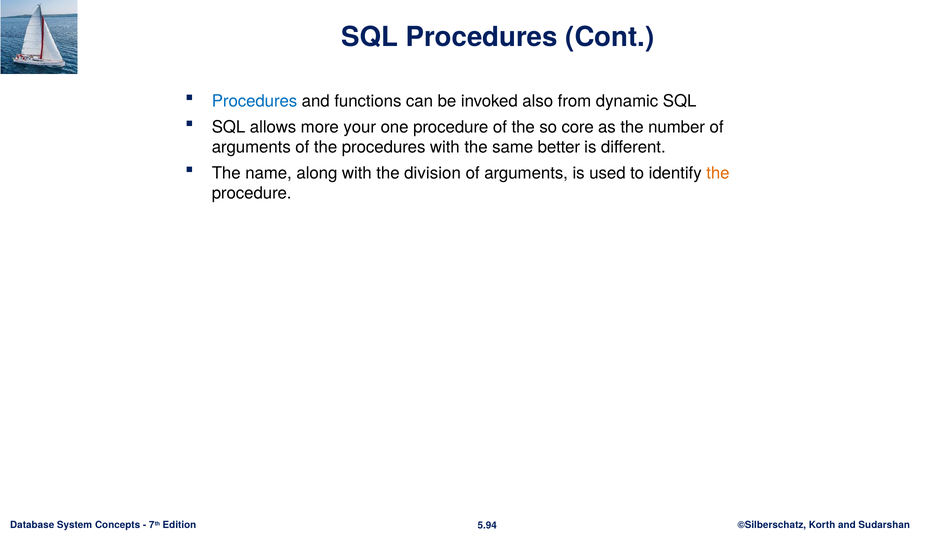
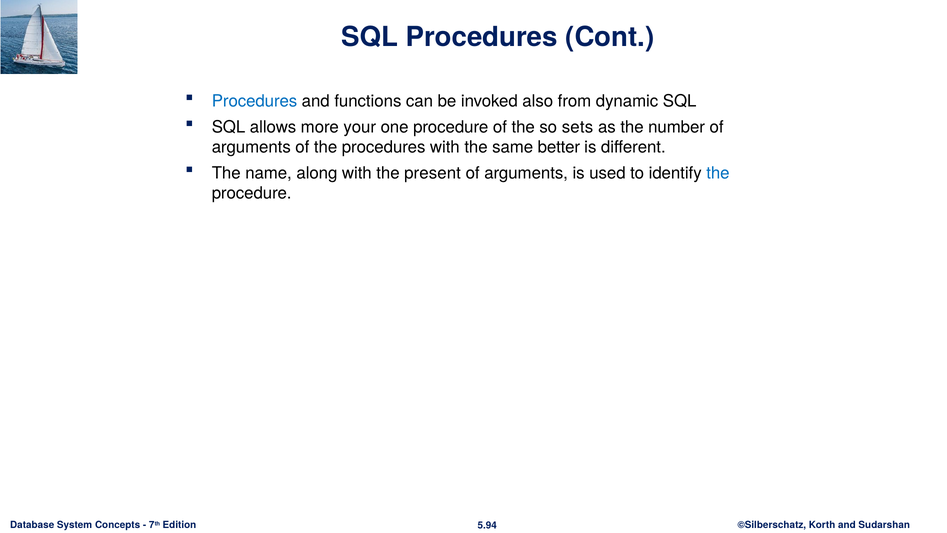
core: core -> sets
division: division -> present
the at (718, 173) colour: orange -> blue
